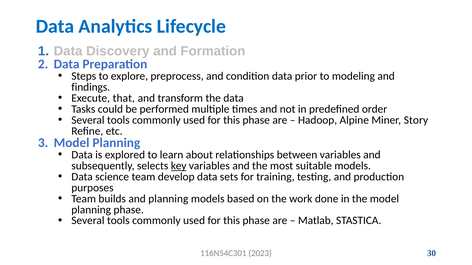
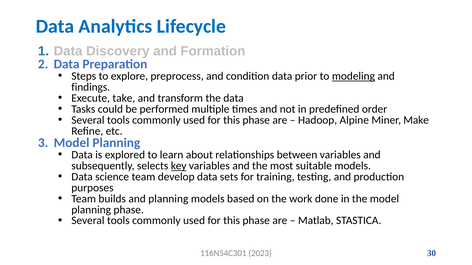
modeling underline: none -> present
that: that -> take
Story: Story -> Make
